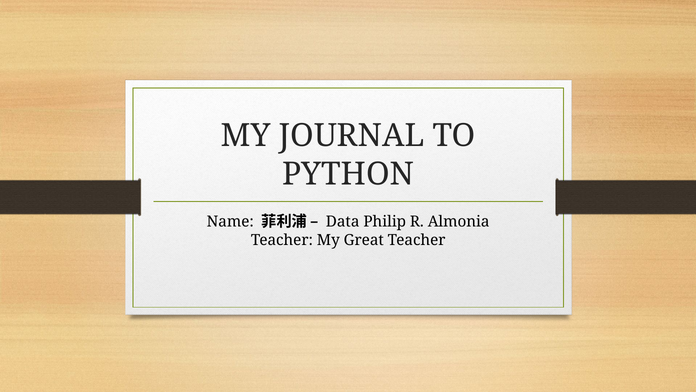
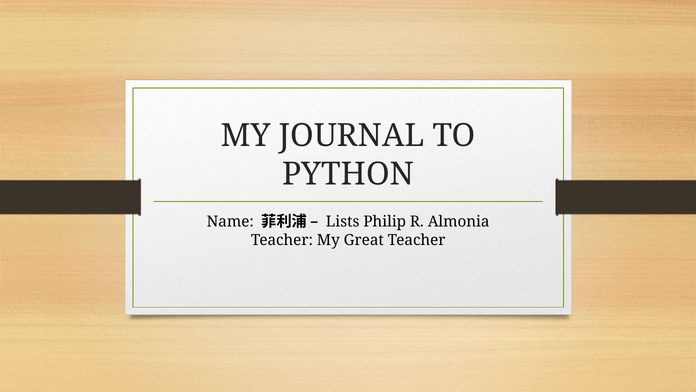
Data: Data -> Lists
